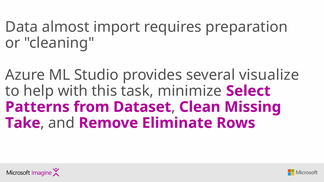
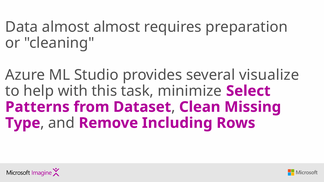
almost import: import -> almost
Take: Take -> Type
Eliminate: Eliminate -> Including
